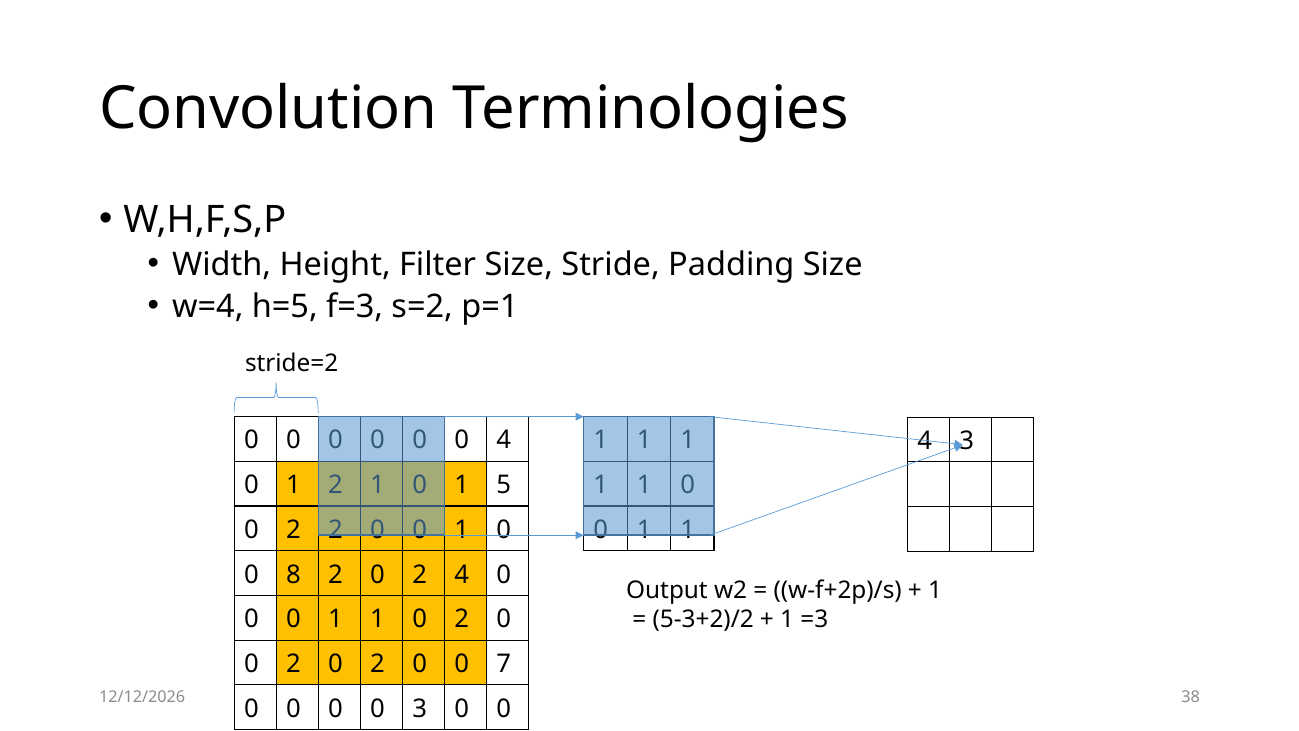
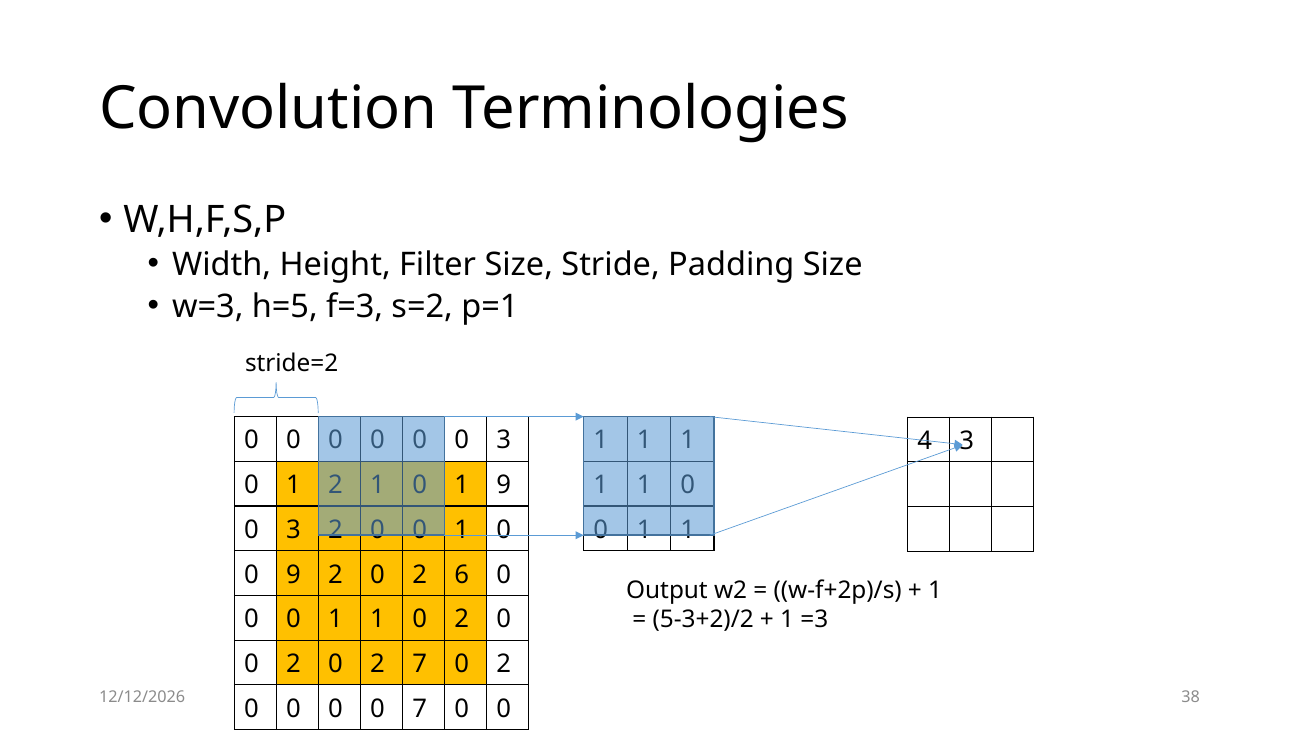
w=4: w=4 -> w=3
4 at (504, 440): 4 -> 3
1 5: 5 -> 9
2 at (294, 530): 2 -> 3
0 8: 8 -> 9
2 4: 4 -> 6
2 0 2 0: 0 -> 7
7 at (504, 664): 7 -> 2
0 3: 3 -> 7
